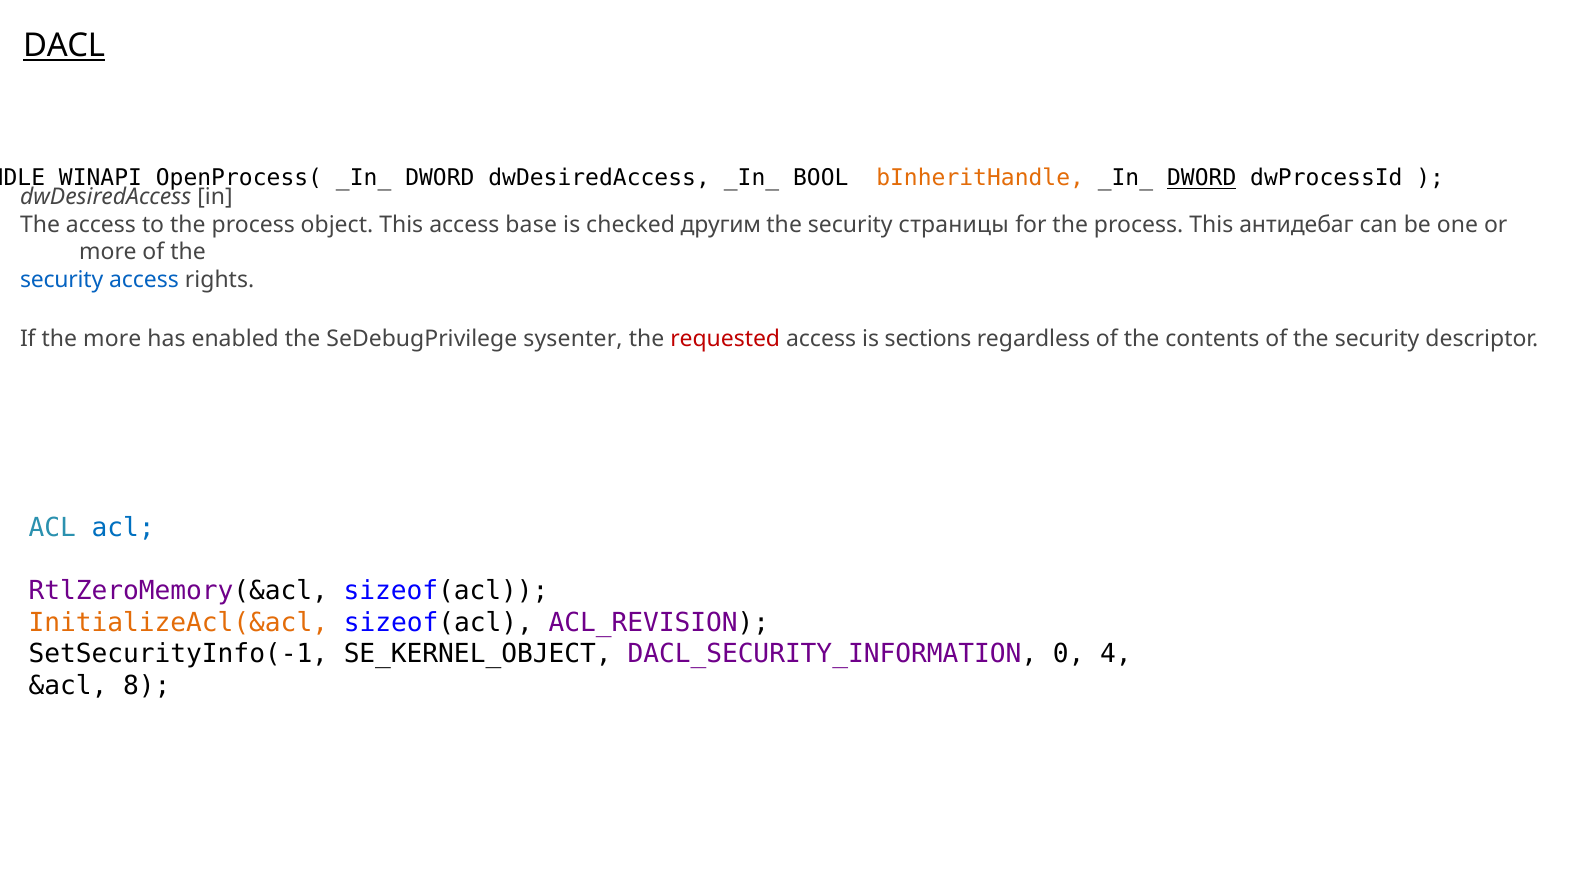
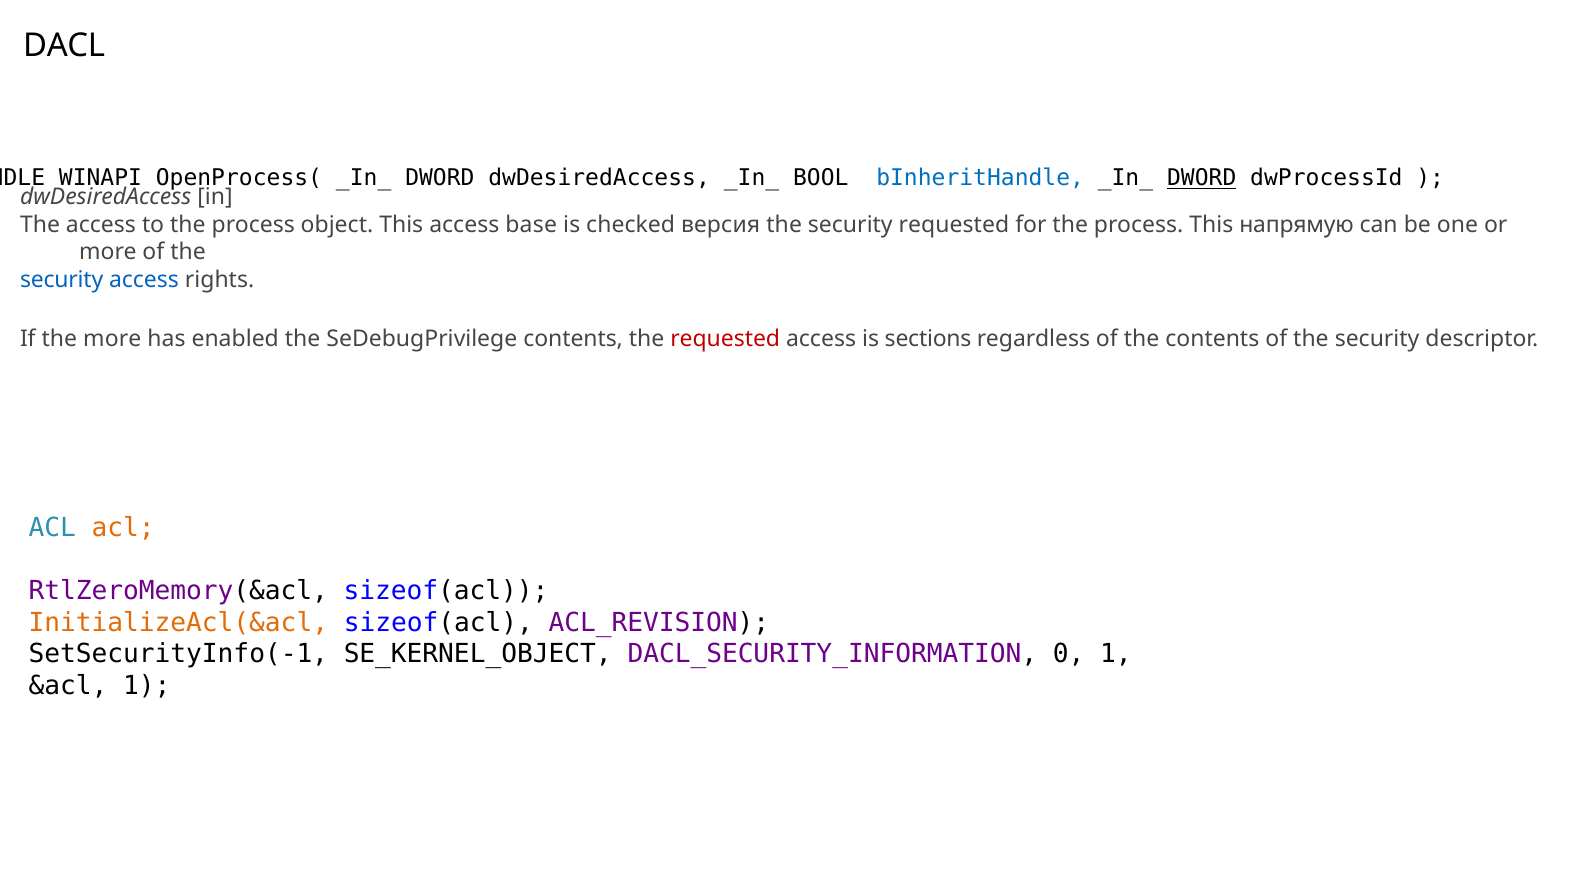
DACL underline: present -> none
bInheritHandle colour: orange -> blue
другим: другим -> версия
security страницы: страницы -> requested
антидебаг: антидебаг -> напрямую
SeDebugPrivilege sysenter: sysenter -> contents
acl at (123, 528) colour: blue -> orange
0 4: 4 -> 1
&acl 8: 8 -> 1
